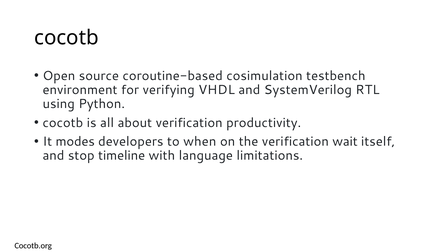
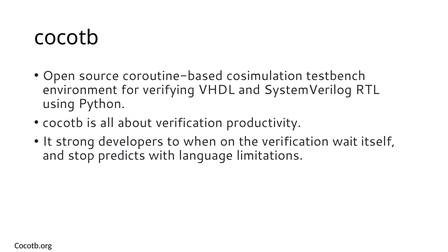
modes: modes -> strong
timeline: timeline -> predicts
